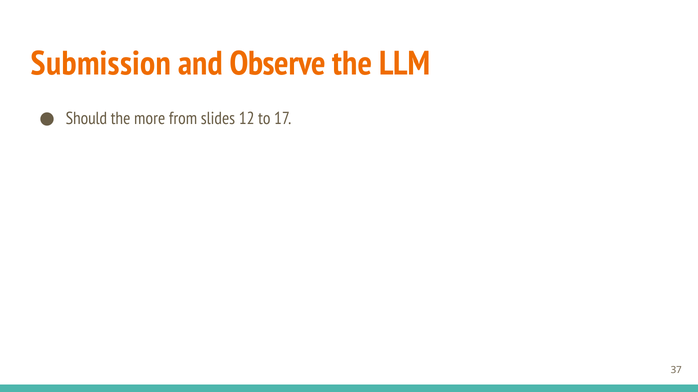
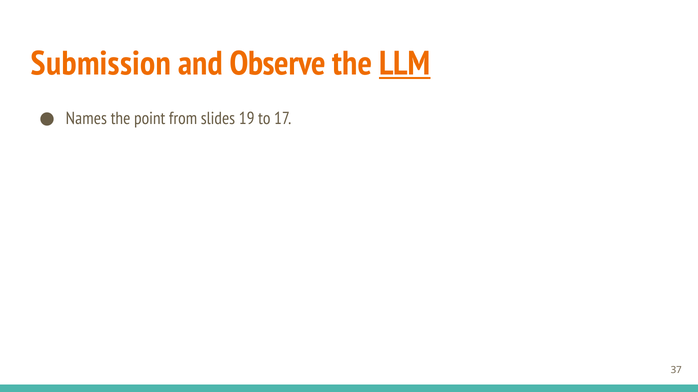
LLM underline: none -> present
Should: Should -> Names
more: more -> point
12: 12 -> 19
